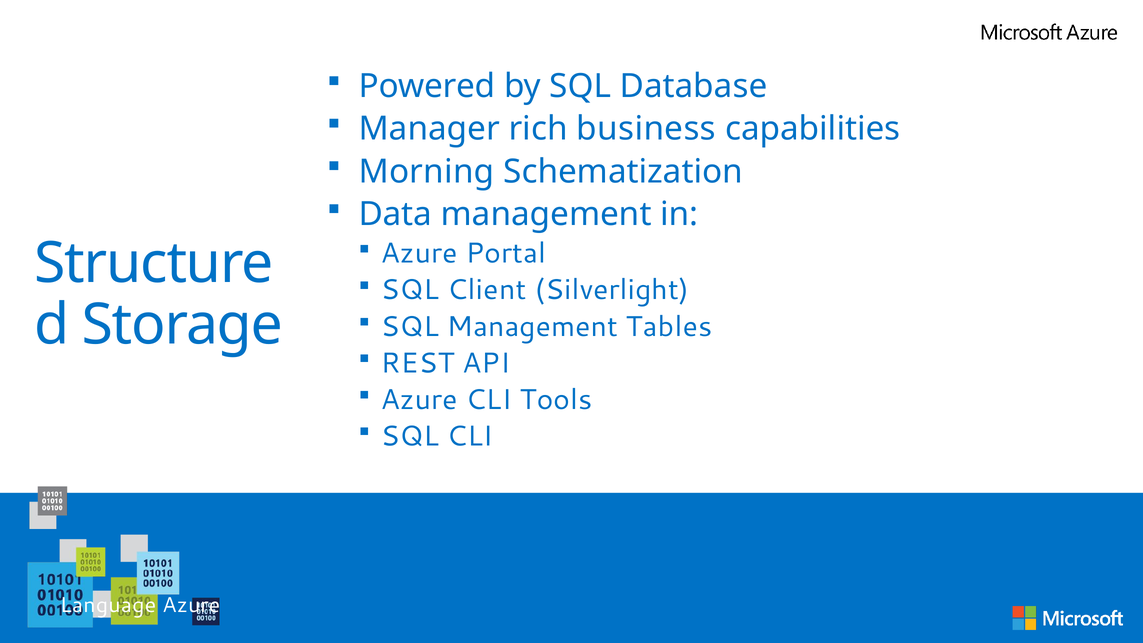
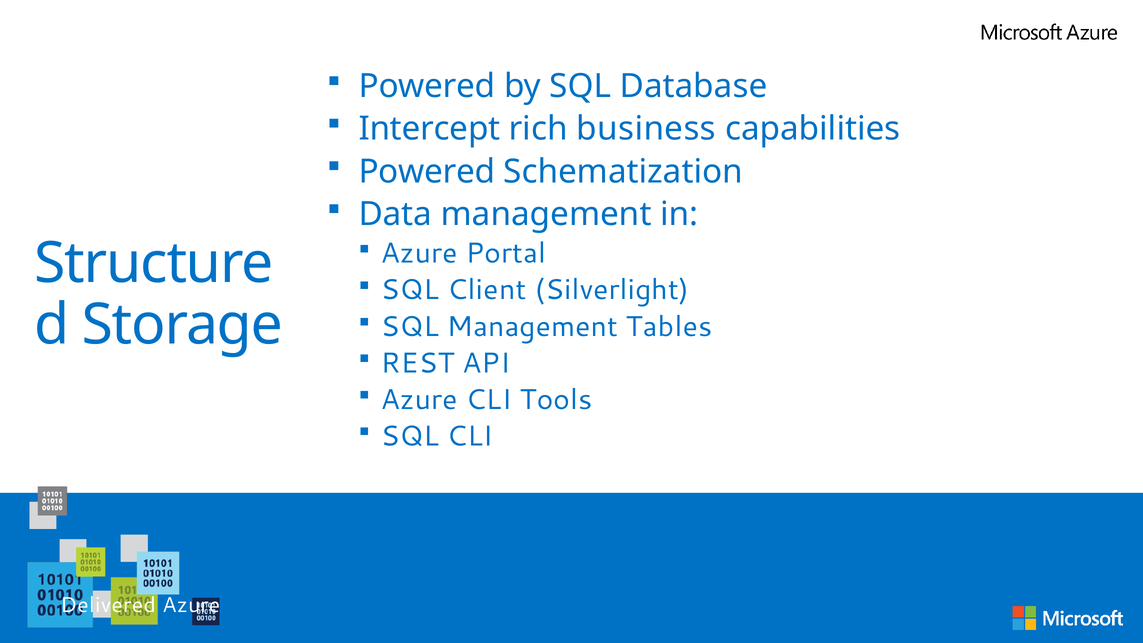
Manager: Manager -> Intercept
Morning at (426, 172): Morning -> Powered
Language: Language -> Delivered
